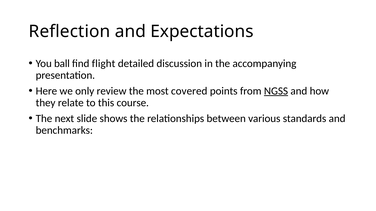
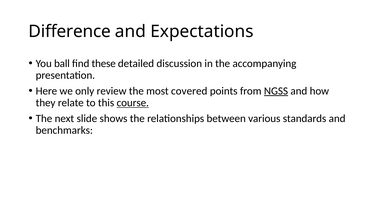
Reflection: Reflection -> Difference
flight: flight -> these
course underline: none -> present
